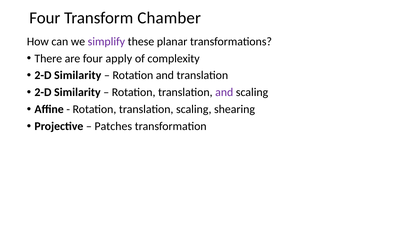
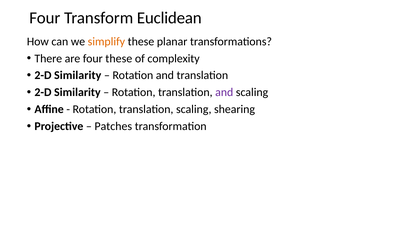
Chamber: Chamber -> Euclidean
simplify colour: purple -> orange
four apply: apply -> these
